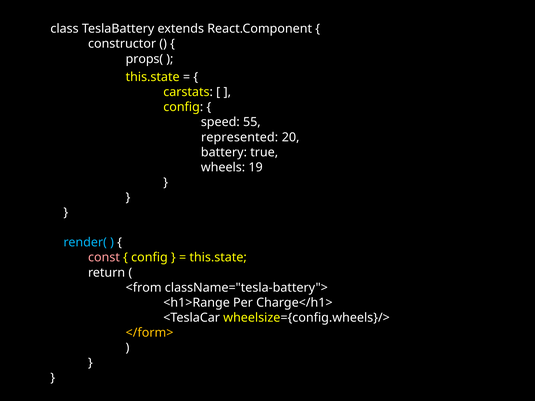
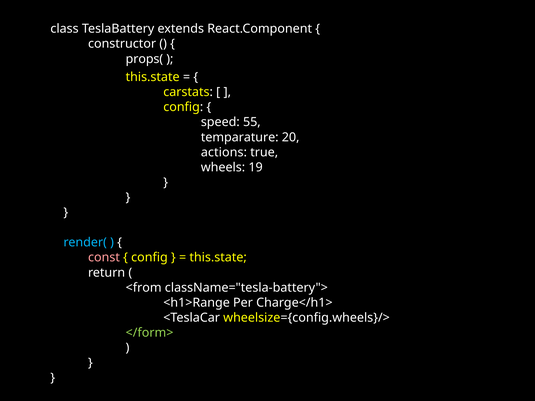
represented: represented -> temparature
battery: battery -> actions
</form> colour: yellow -> light green
